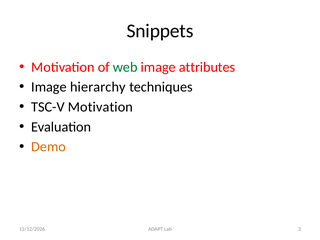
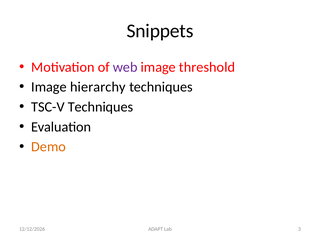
web colour: green -> purple
attributes: attributes -> threshold
TSC-V Motivation: Motivation -> Techniques
